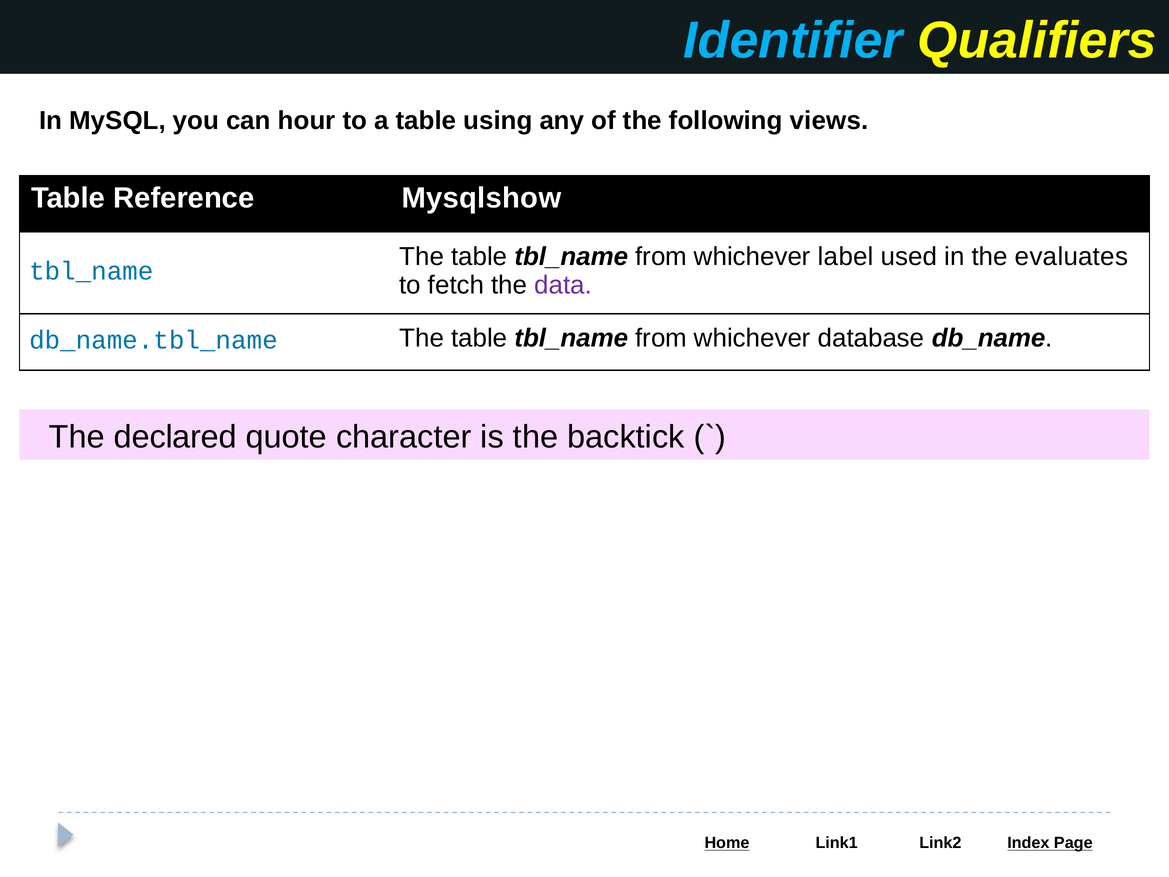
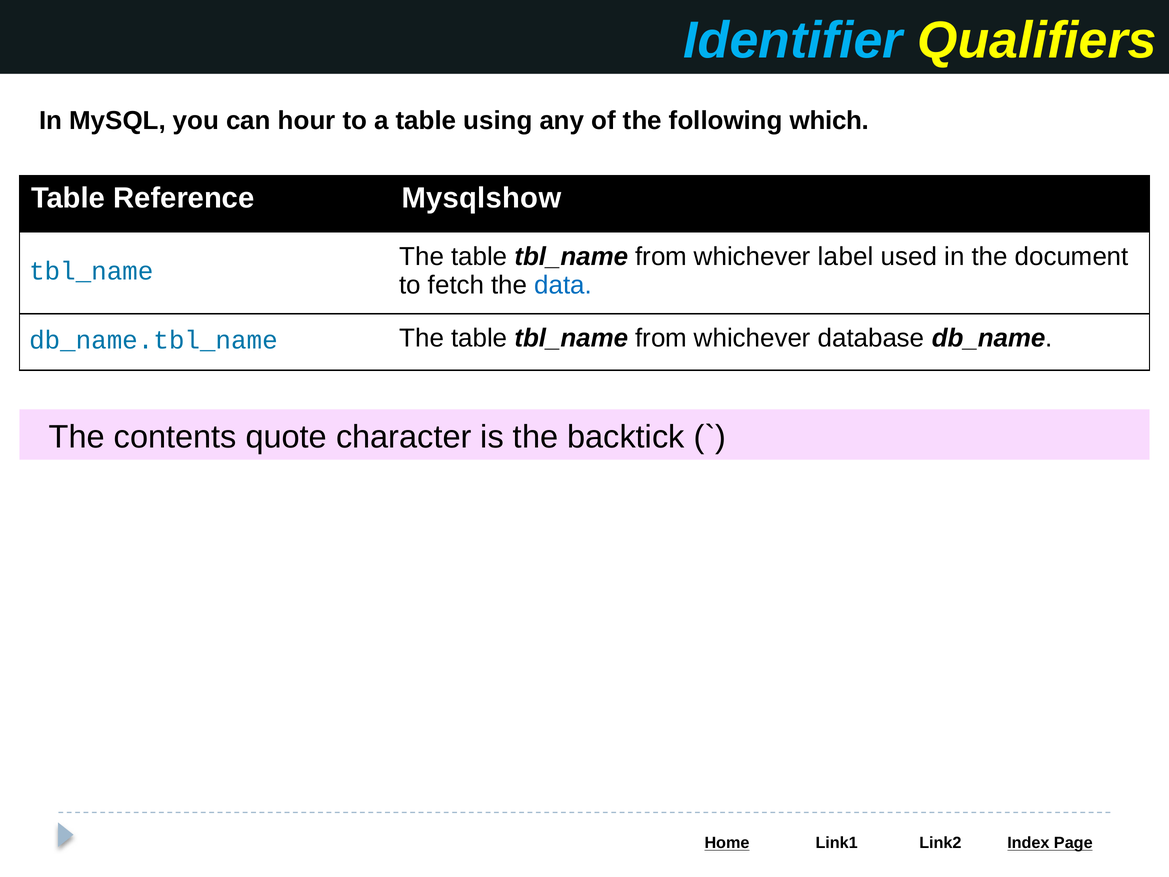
views: views -> which
evaluates: evaluates -> document
data colour: purple -> blue
declared: declared -> contents
